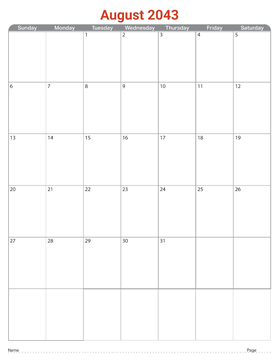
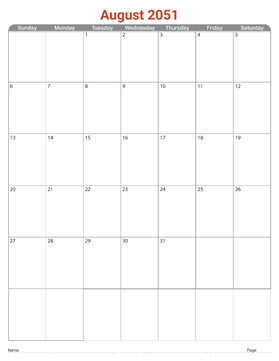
2043: 2043 -> 2051
